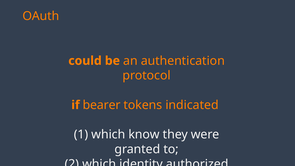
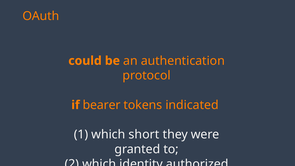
know: know -> short
